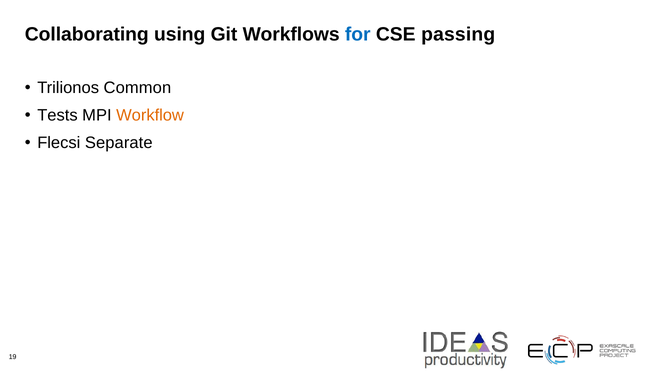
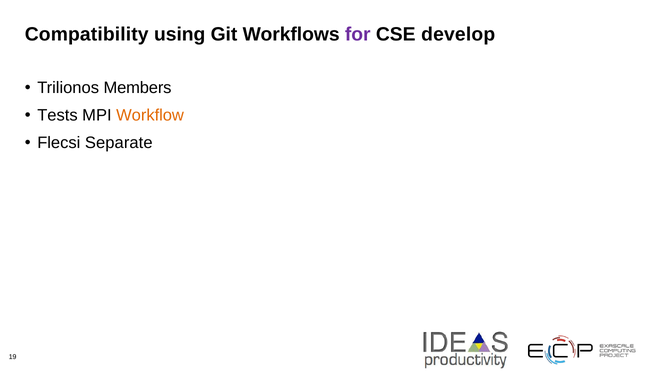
Collaborating: Collaborating -> Compatibility
for colour: blue -> purple
passing: passing -> develop
Common: Common -> Members
